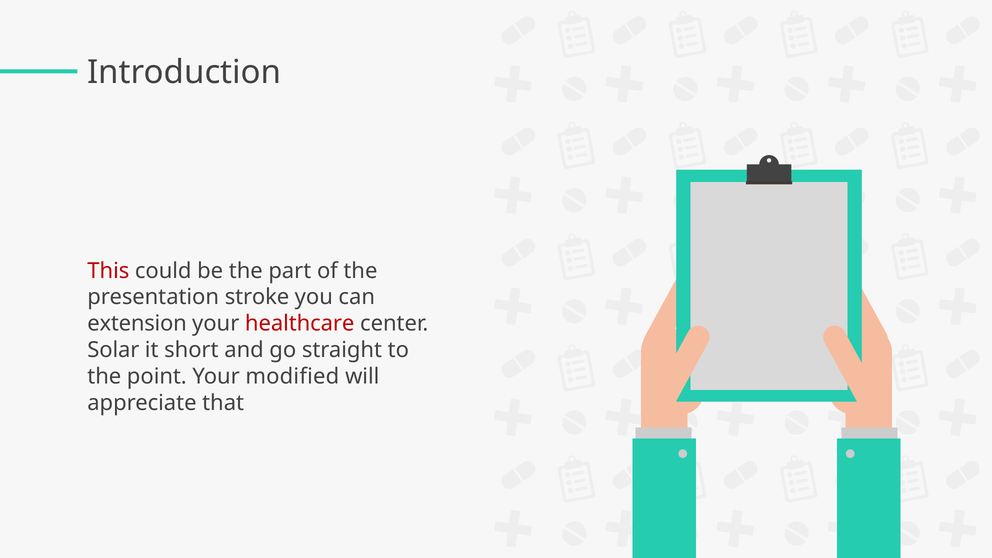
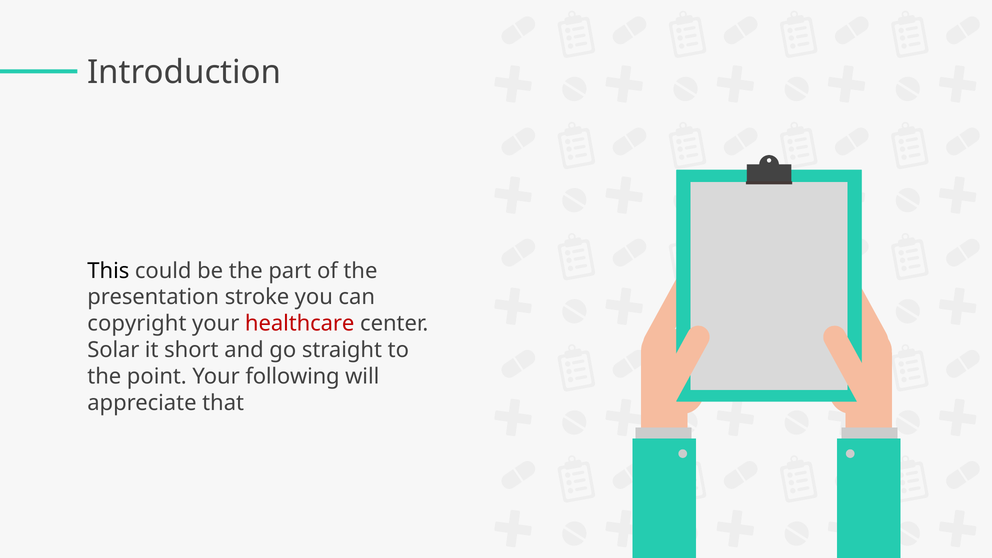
This colour: red -> black
extension: extension -> copyright
modified: modified -> following
